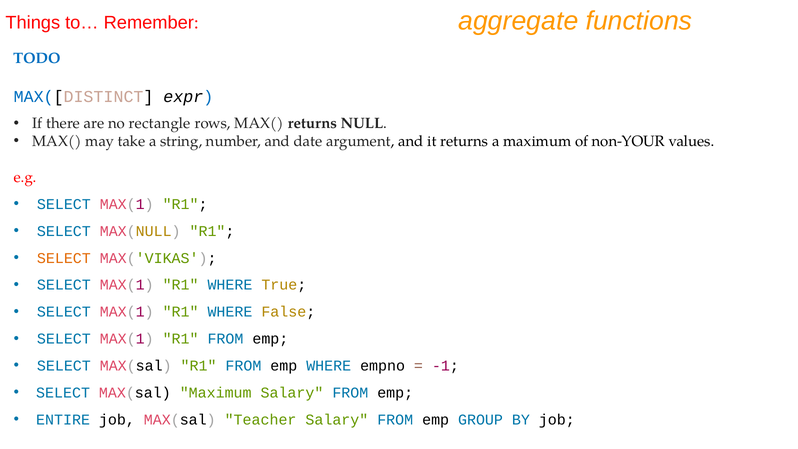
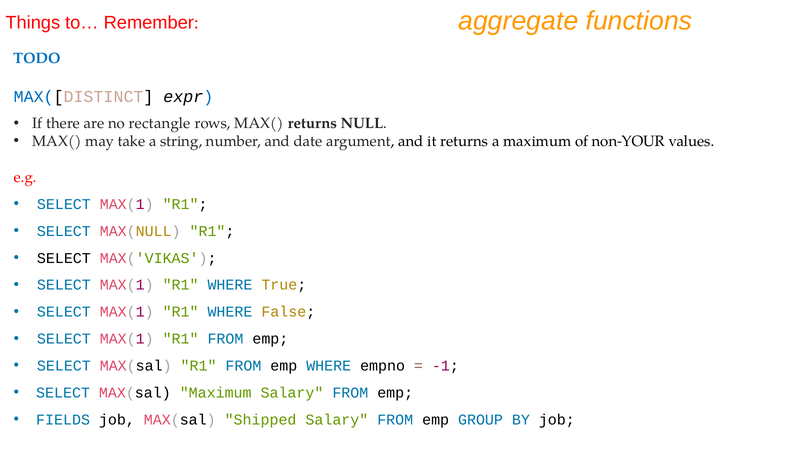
SELECT at (64, 258) colour: orange -> black
ENTIRE: ENTIRE -> FIELDS
Teacher: Teacher -> Shipped
